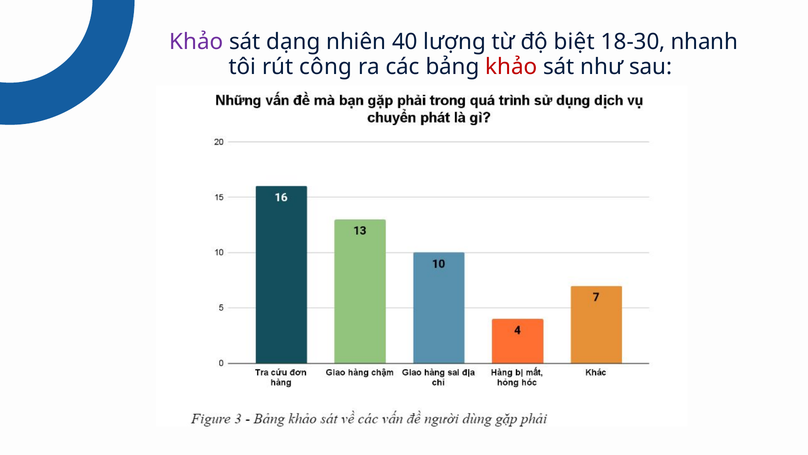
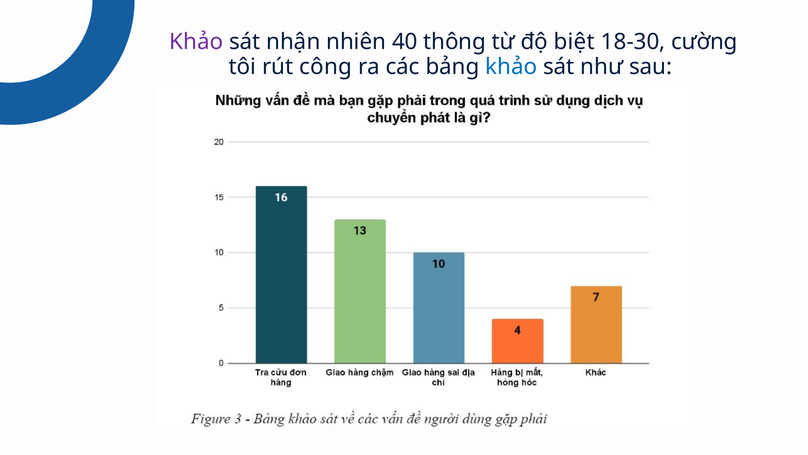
dạng: dạng -> nhận
lượng: lượng -> thông
nhanh: nhanh -> cường
khảo at (511, 67) colour: red -> blue
